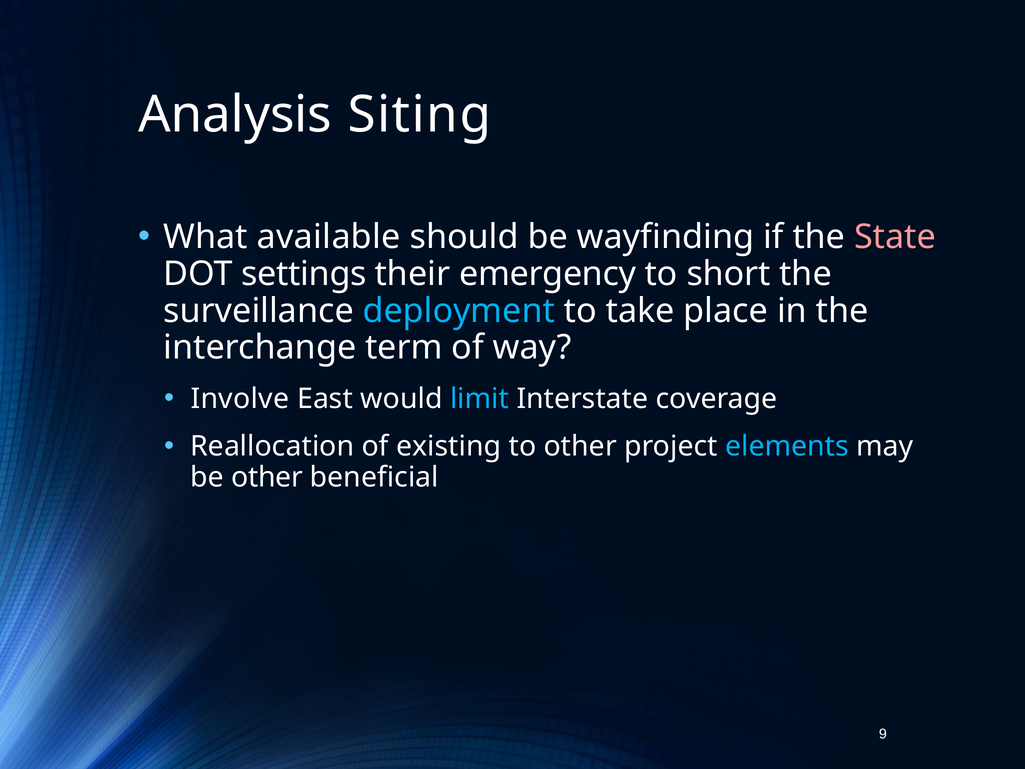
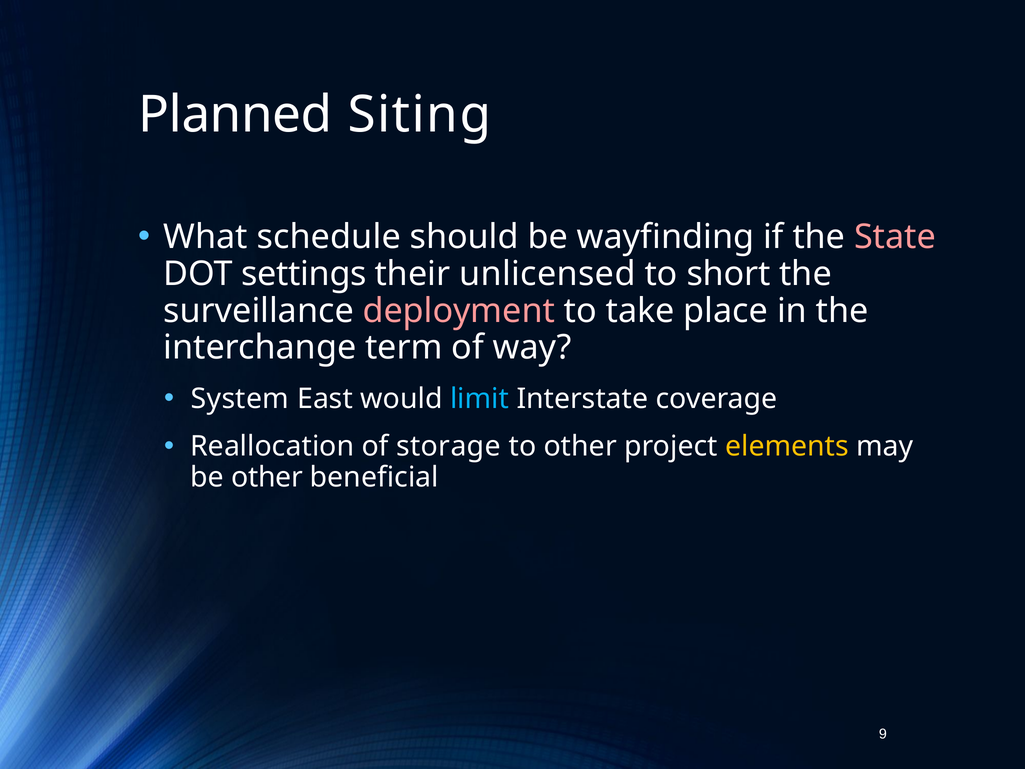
Analysis: Analysis -> Planned
available: available -> schedule
emergency: emergency -> unlicensed
deployment colour: light blue -> pink
Involve: Involve -> System
existing: existing -> storage
elements colour: light blue -> yellow
